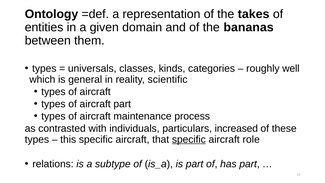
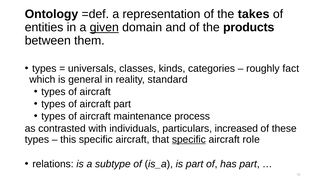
given underline: none -> present
bananas: bananas -> products
well: well -> fact
scientific: scientific -> standard
